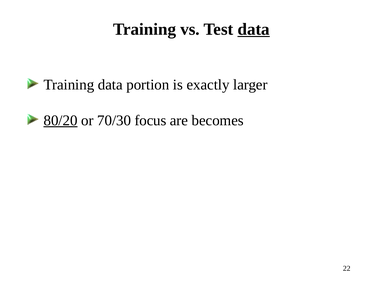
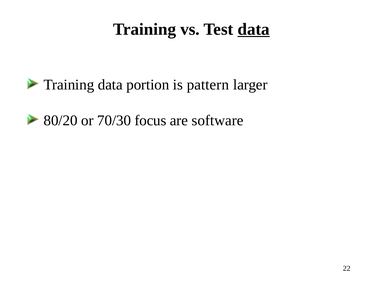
exactly: exactly -> pattern
80/20 underline: present -> none
becomes: becomes -> software
